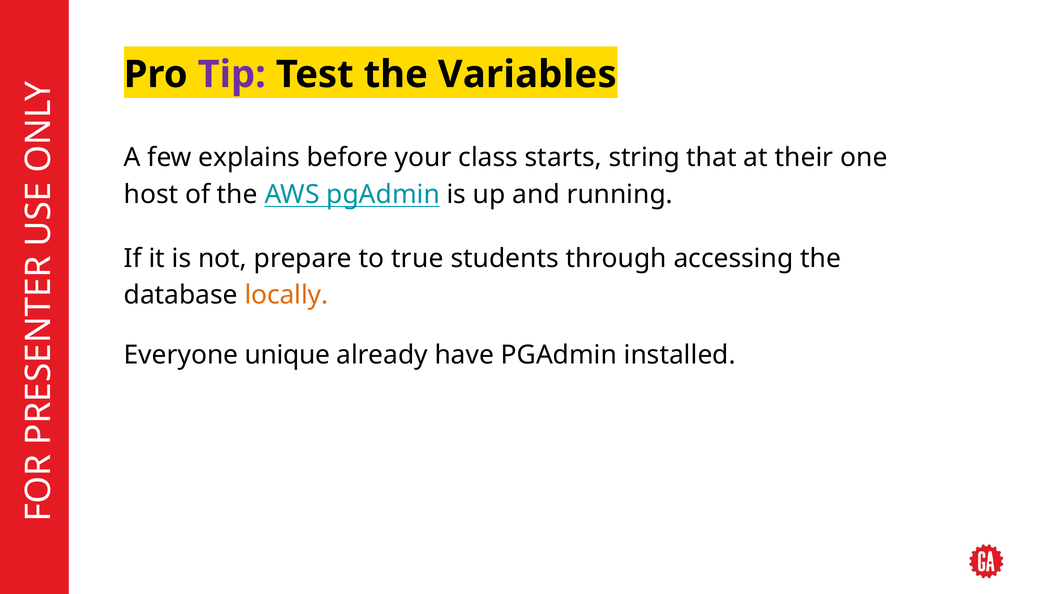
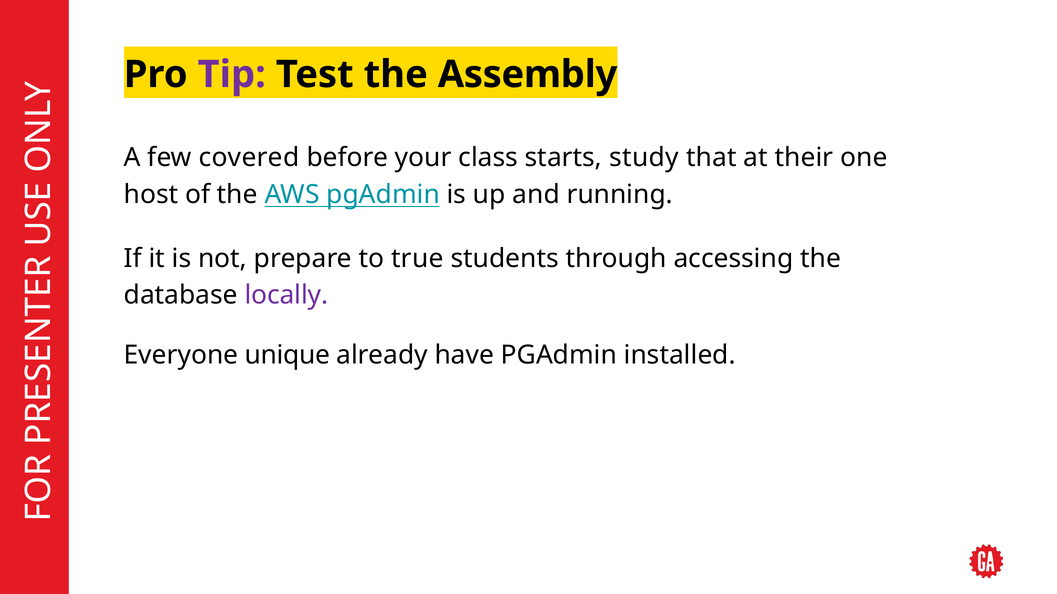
Variables: Variables -> Assembly
explains: explains -> covered
string: string -> study
locally colour: orange -> purple
